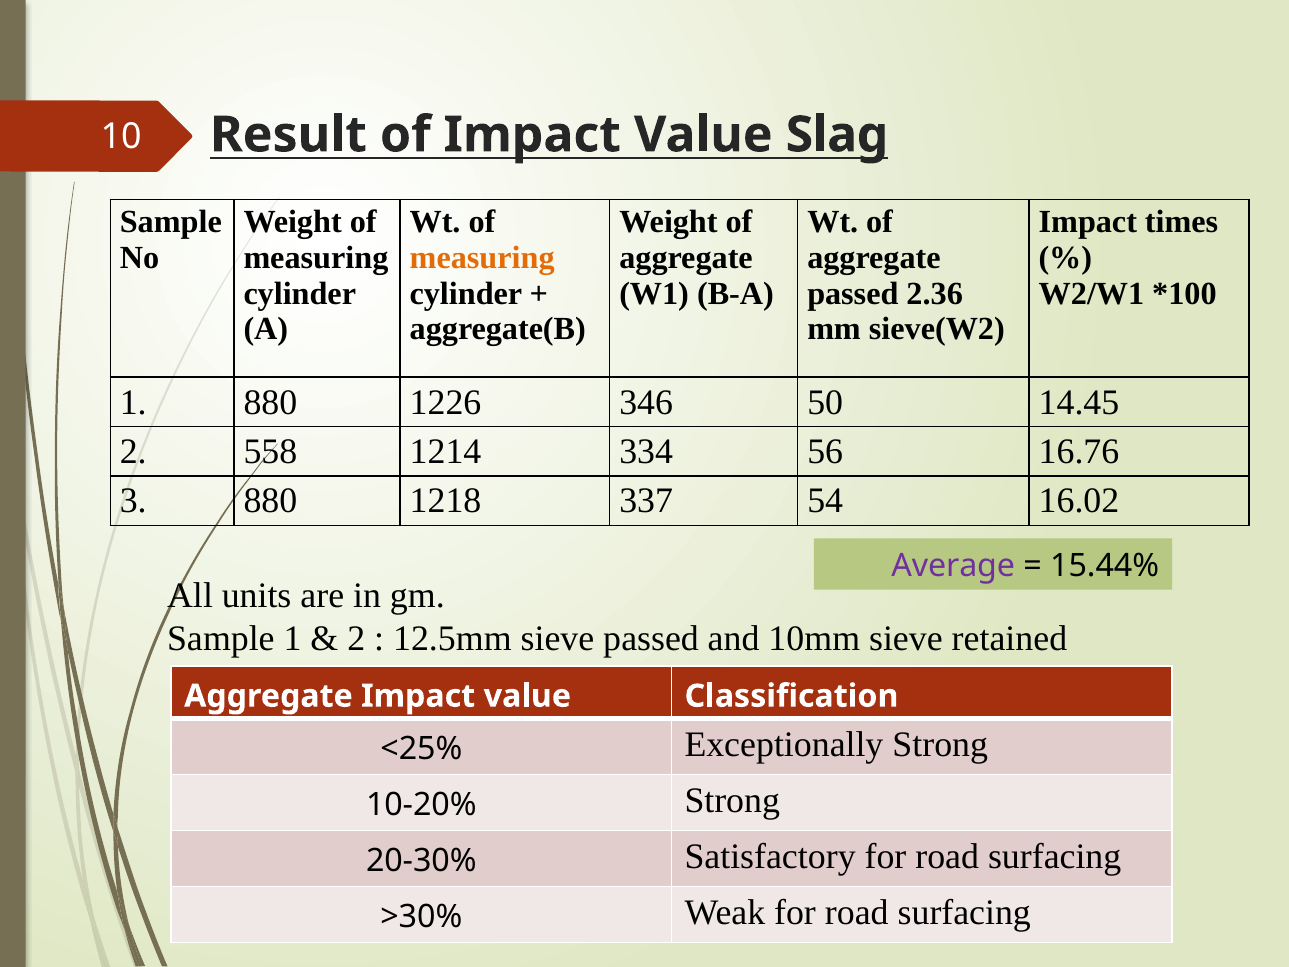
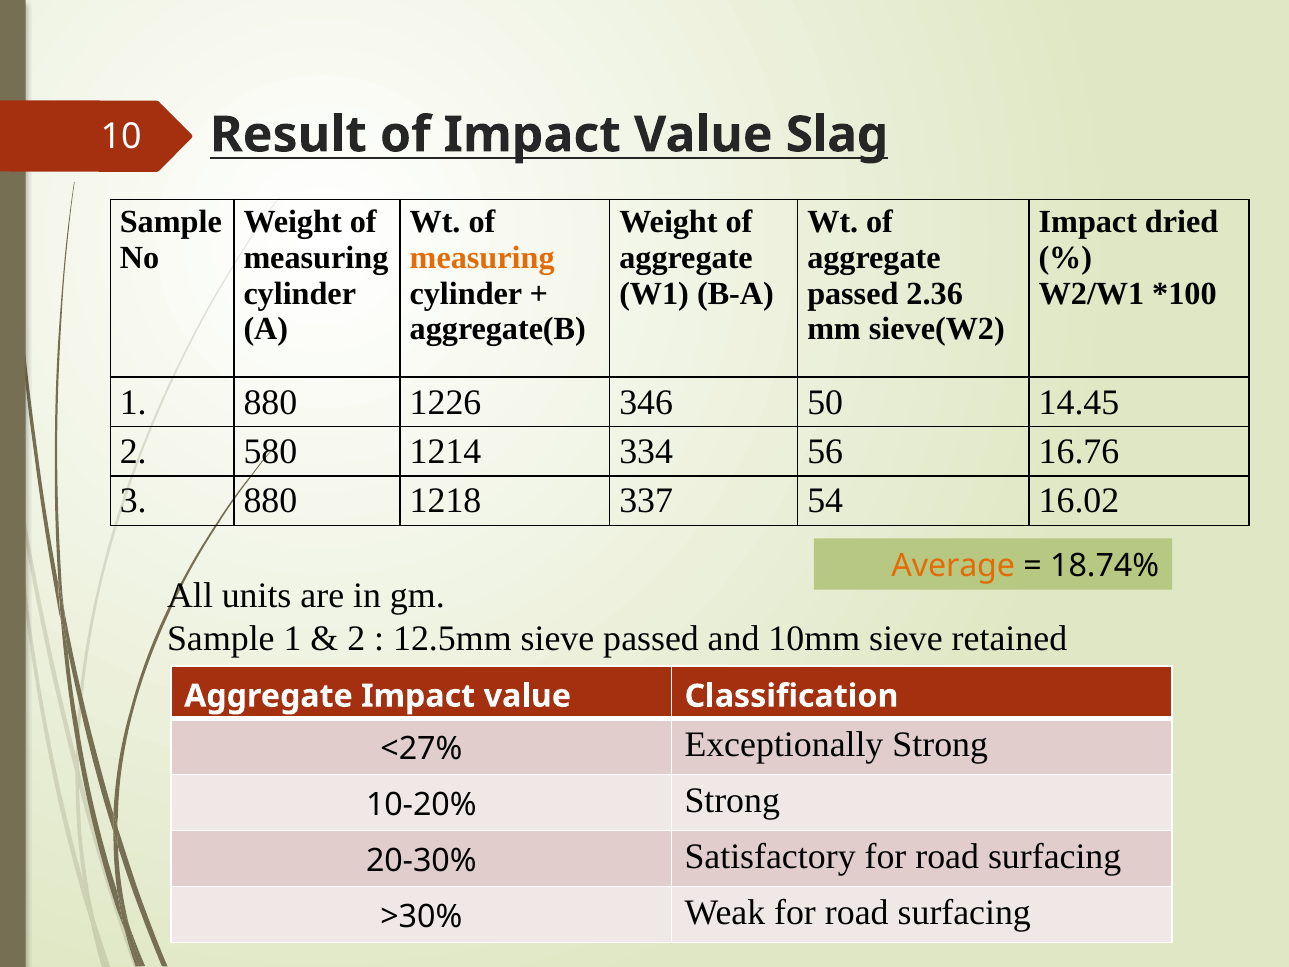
times: times -> dried
558: 558 -> 580
Average colour: purple -> orange
15.44%: 15.44% -> 18.74%
<25%: <25% -> <27%
